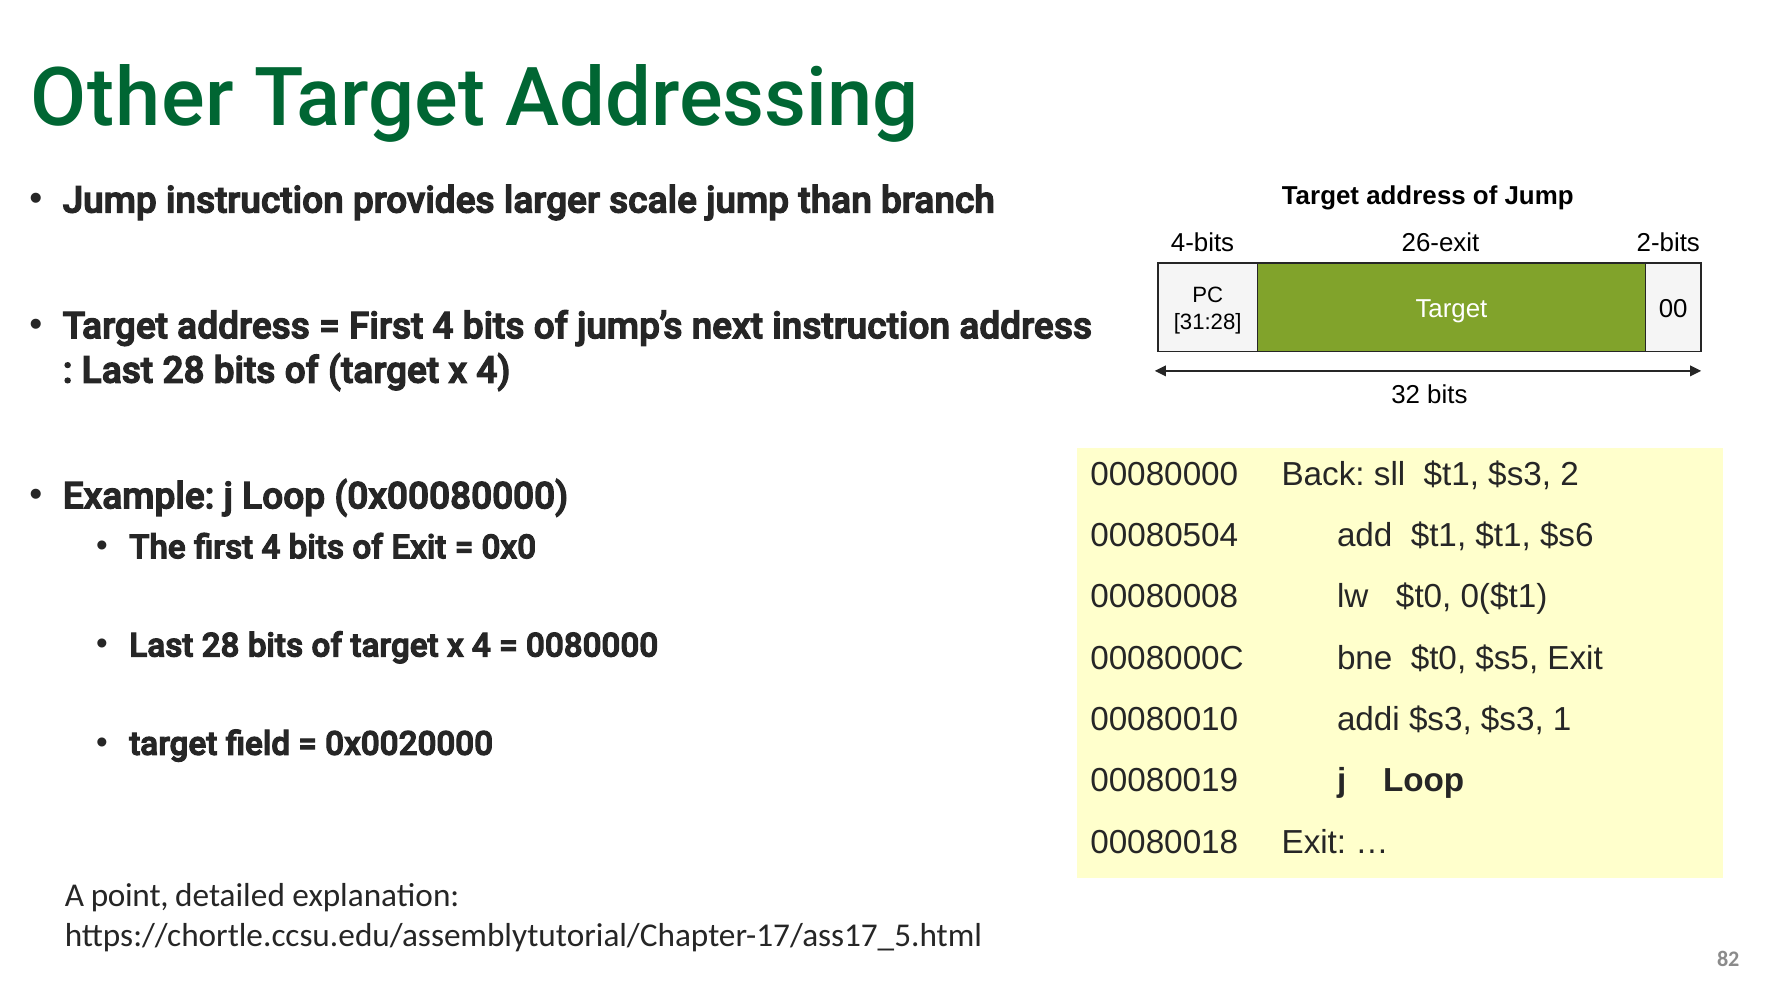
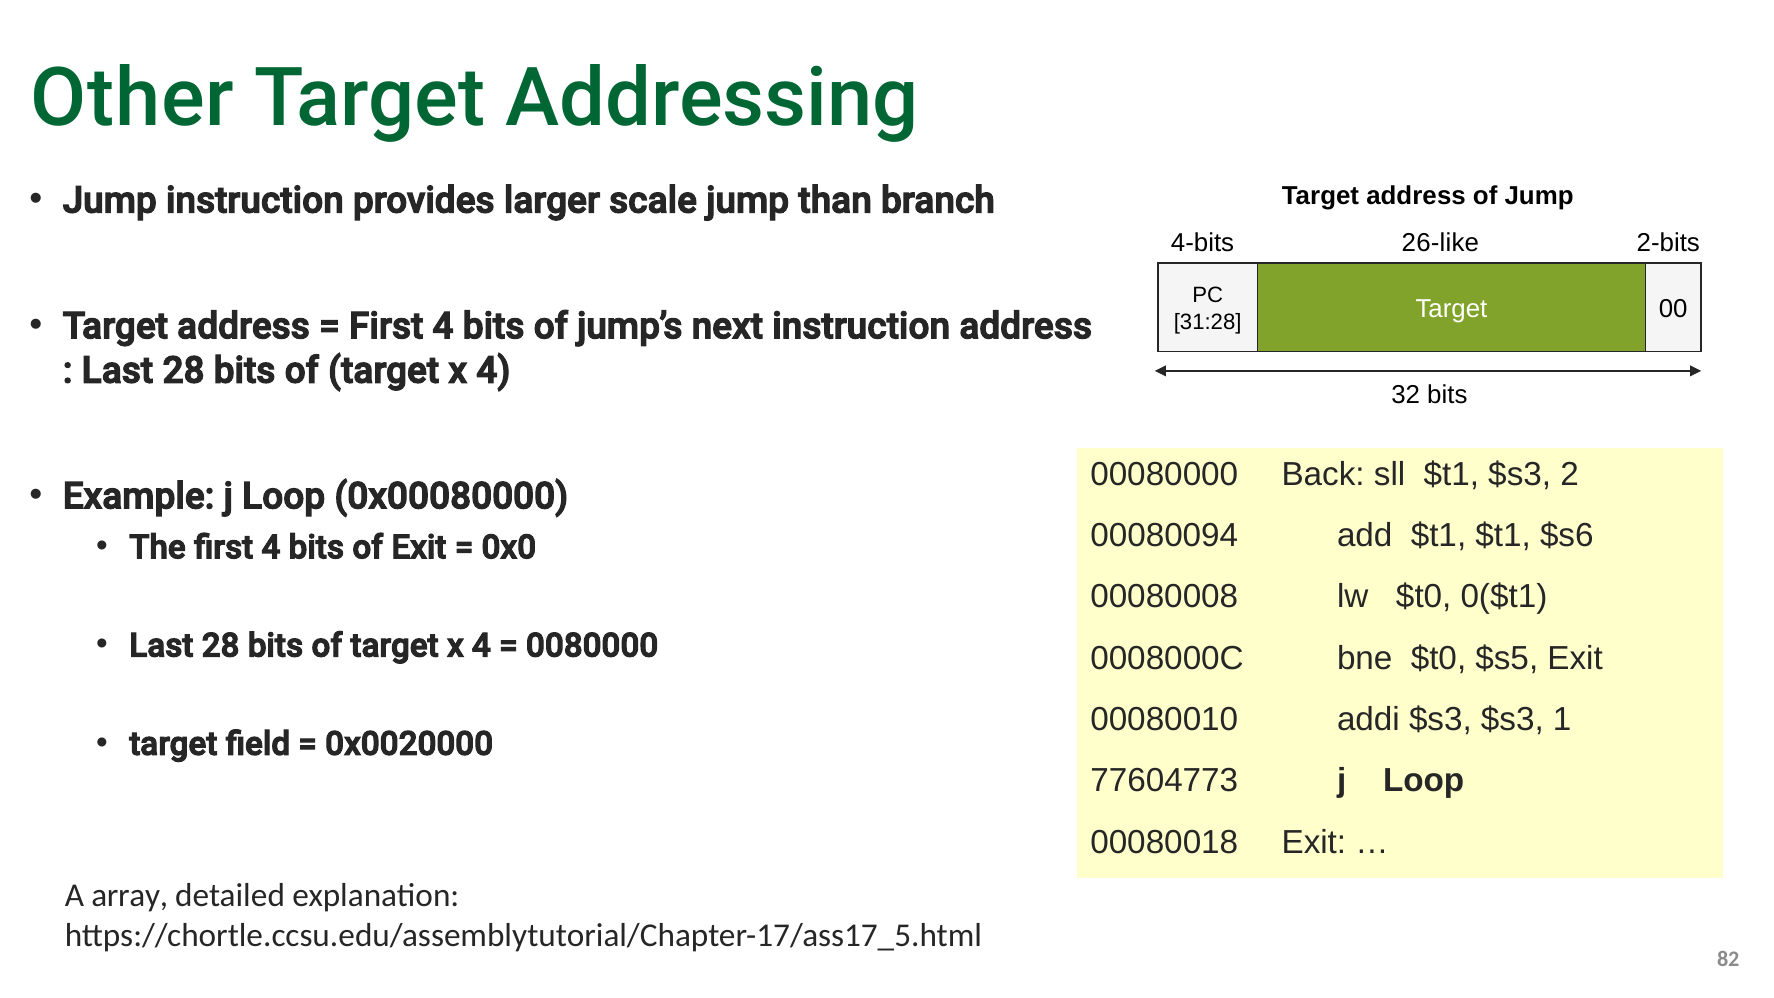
26-exit: 26-exit -> 26-like
00080504: 00080504 -> 00080094
00080019: 00080019 -> 77604773
point: point -> array
